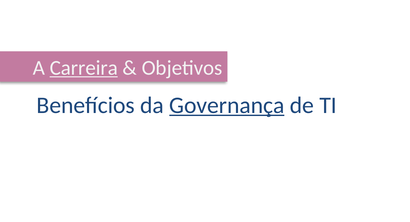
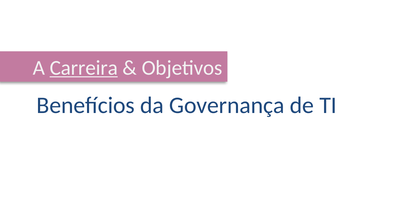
Governança underline: present -> none
